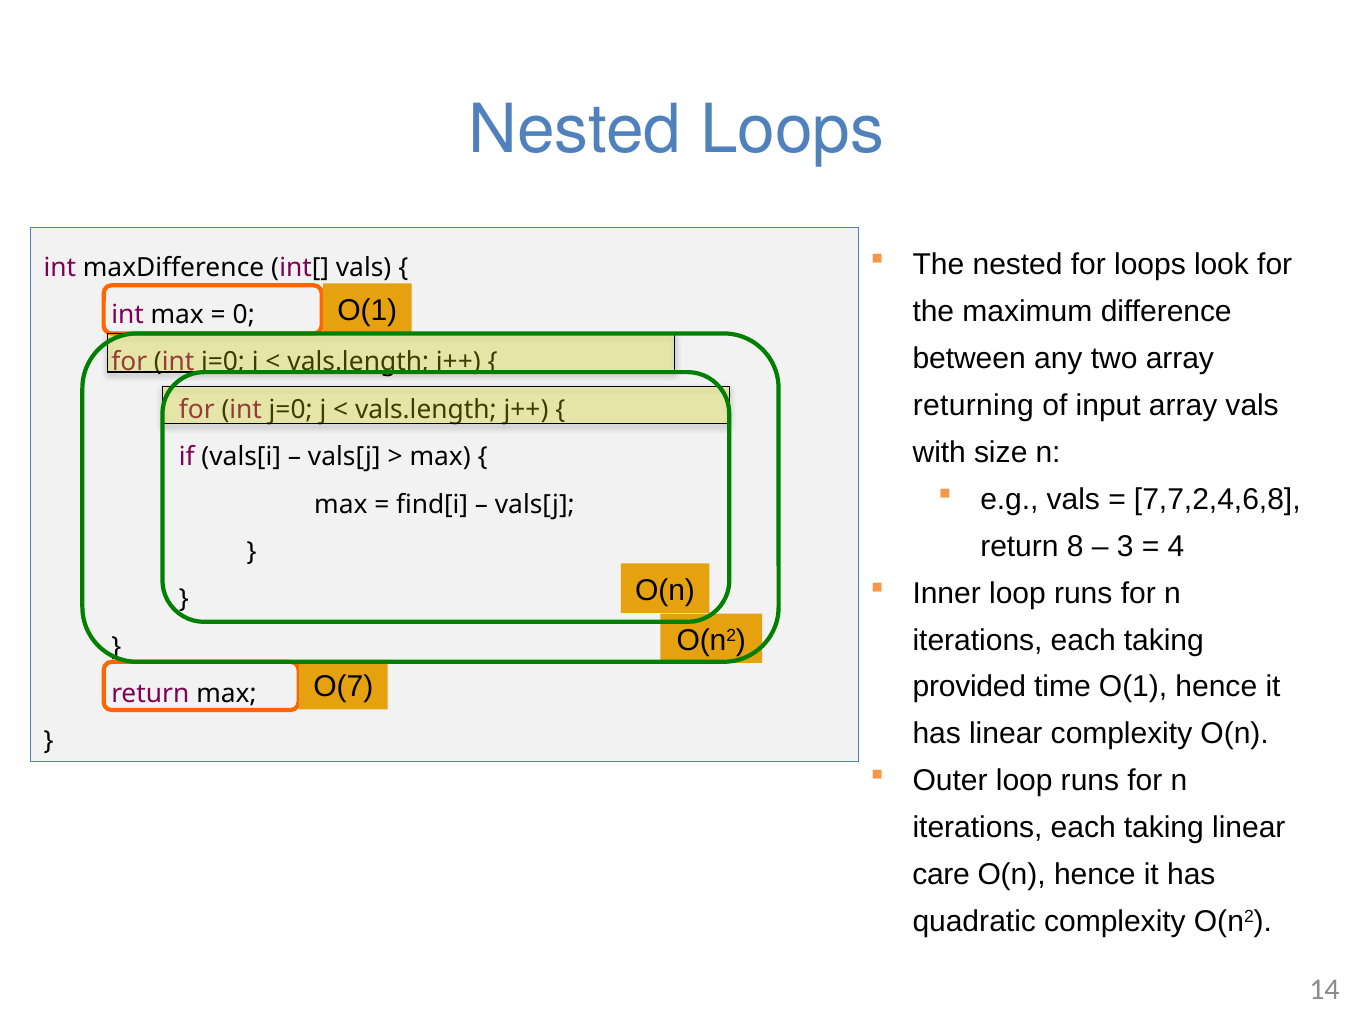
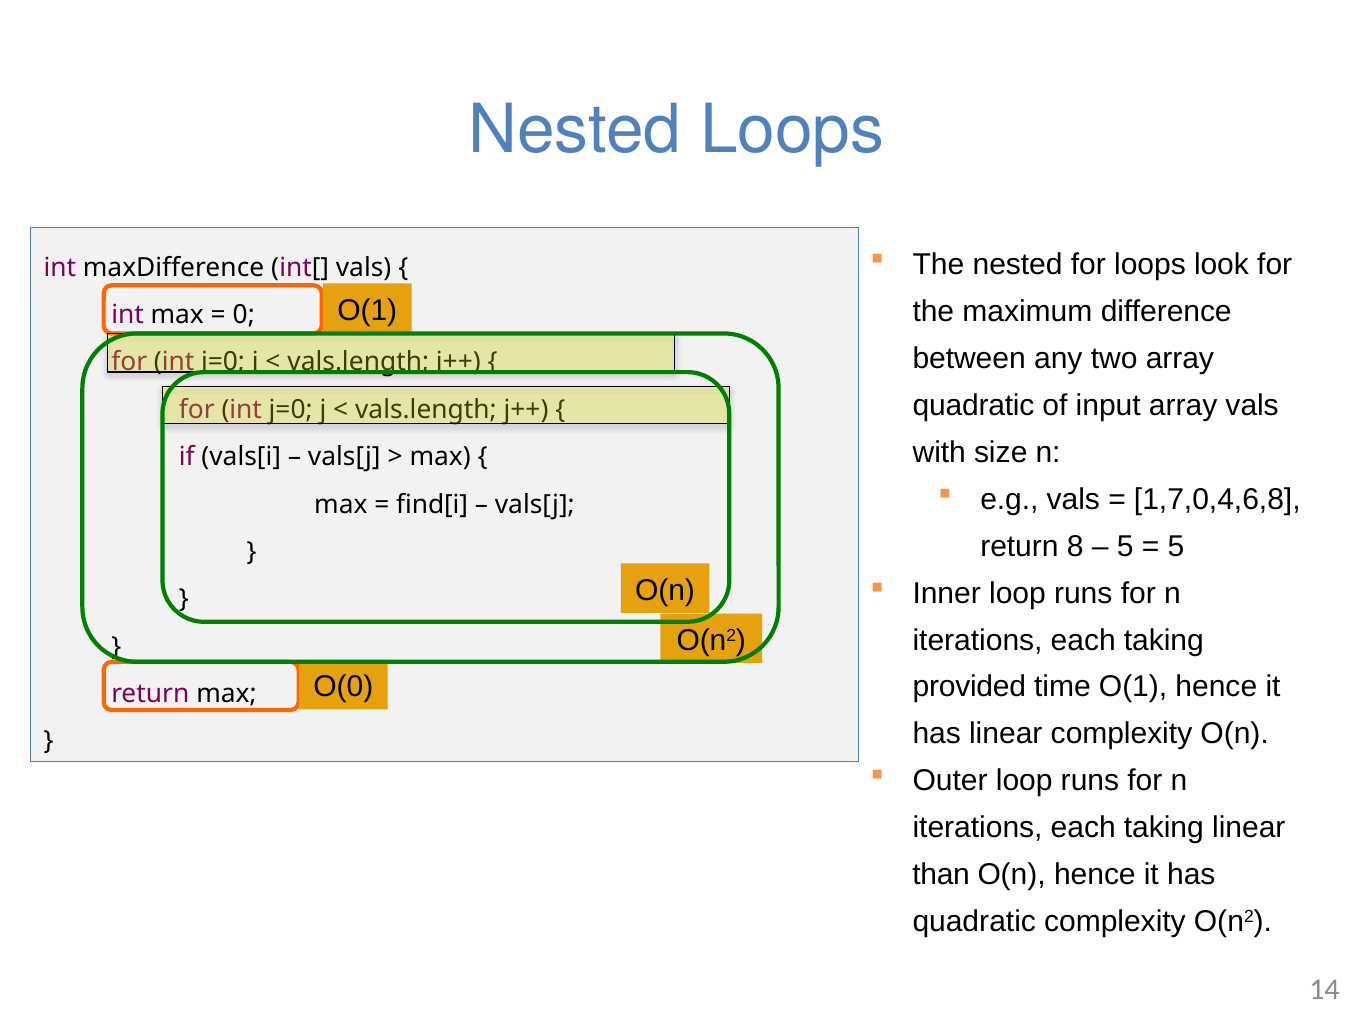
returning at (973, 406): returning -> quadratic
7,7,2,4,6,8: 7,7,2,4,6,8 -> 1,7,0,4,6,8
3 at (1125, 546): 3 -> 5
4 at (1176, 546): 4 -> 5
O(7: O(7 -> O(0
care: care -> than
